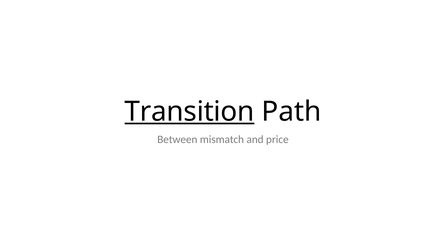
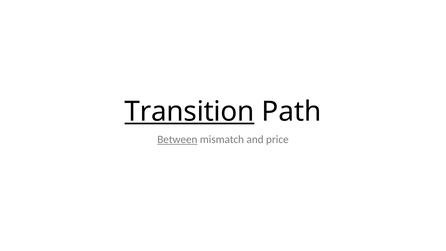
Between underline: none -> present
